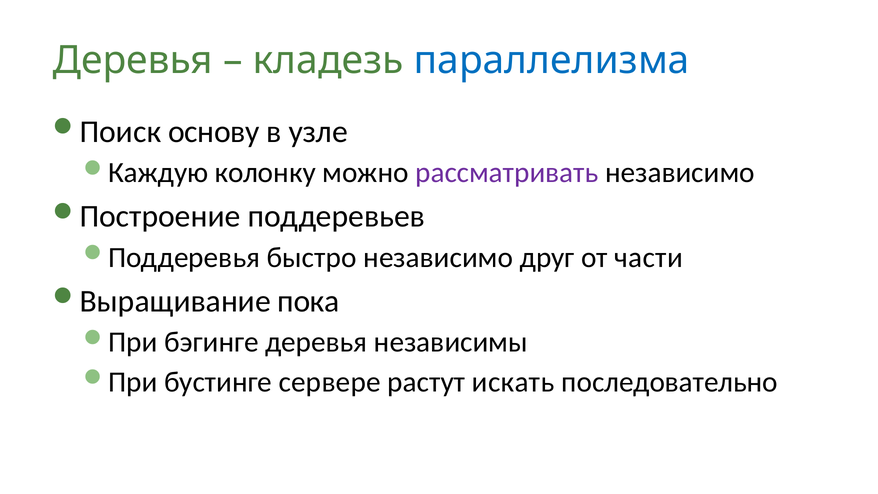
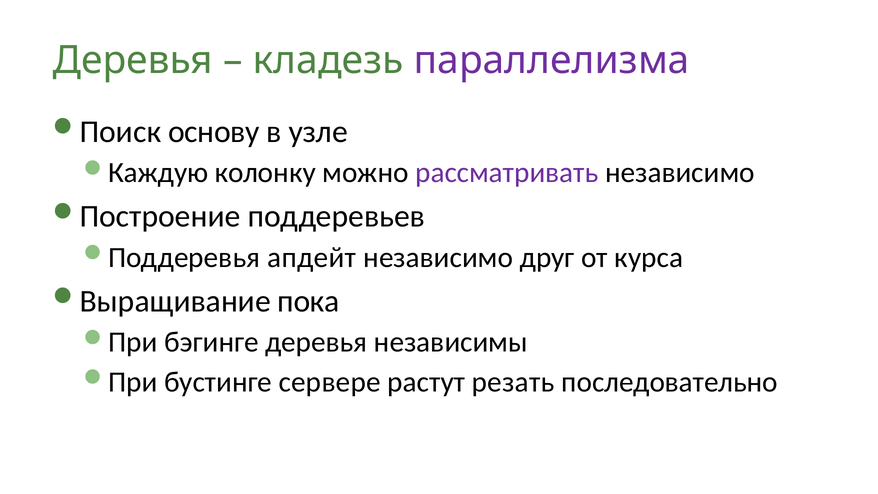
параллелизма colour: blue -> purple
быстро: быстро -> апдейт
части: части -> курса
искать: искать -> резать
